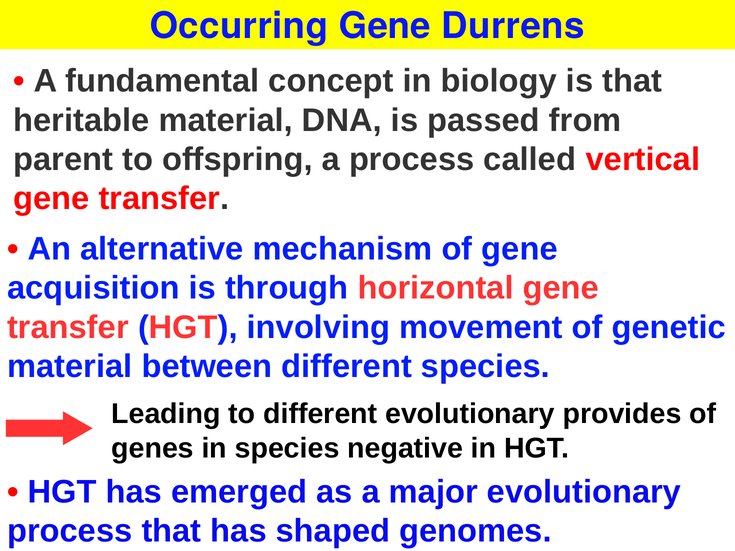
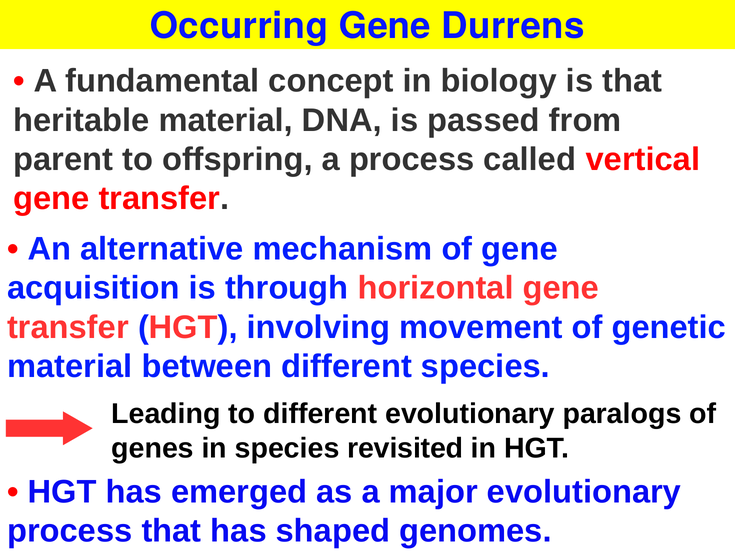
provides: provides -> paralogs
negative: negative -> revisited
